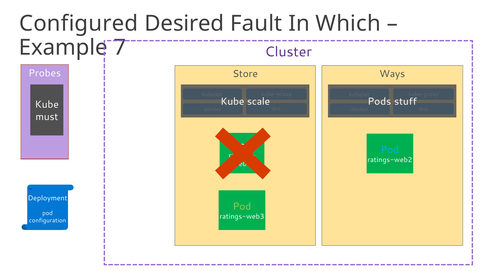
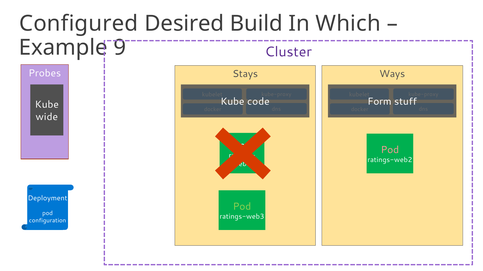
Fault: Fault -> Build
7: 7 -> 9
Store: Store -> Stays
scale: scale -> code
Pods: Pods -> Form
must: must -> wide
Pod at (390, 150) colour: light blue -> pink
